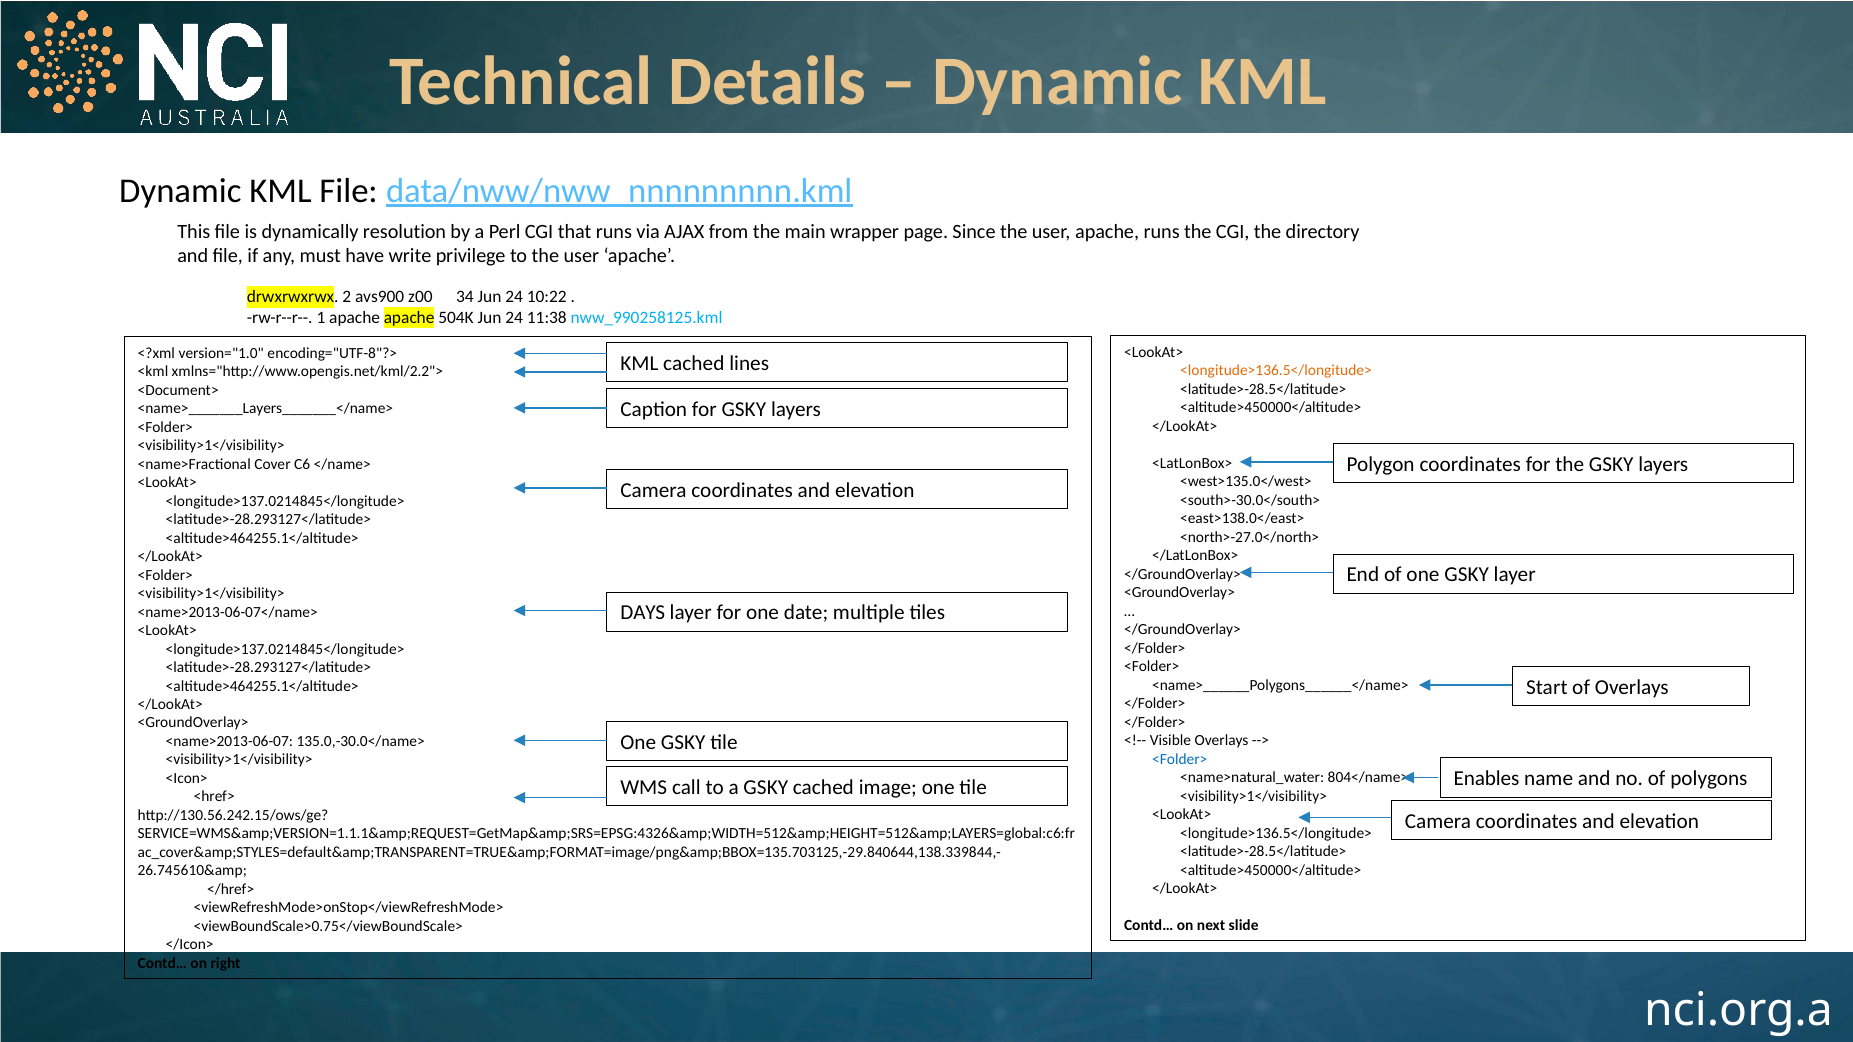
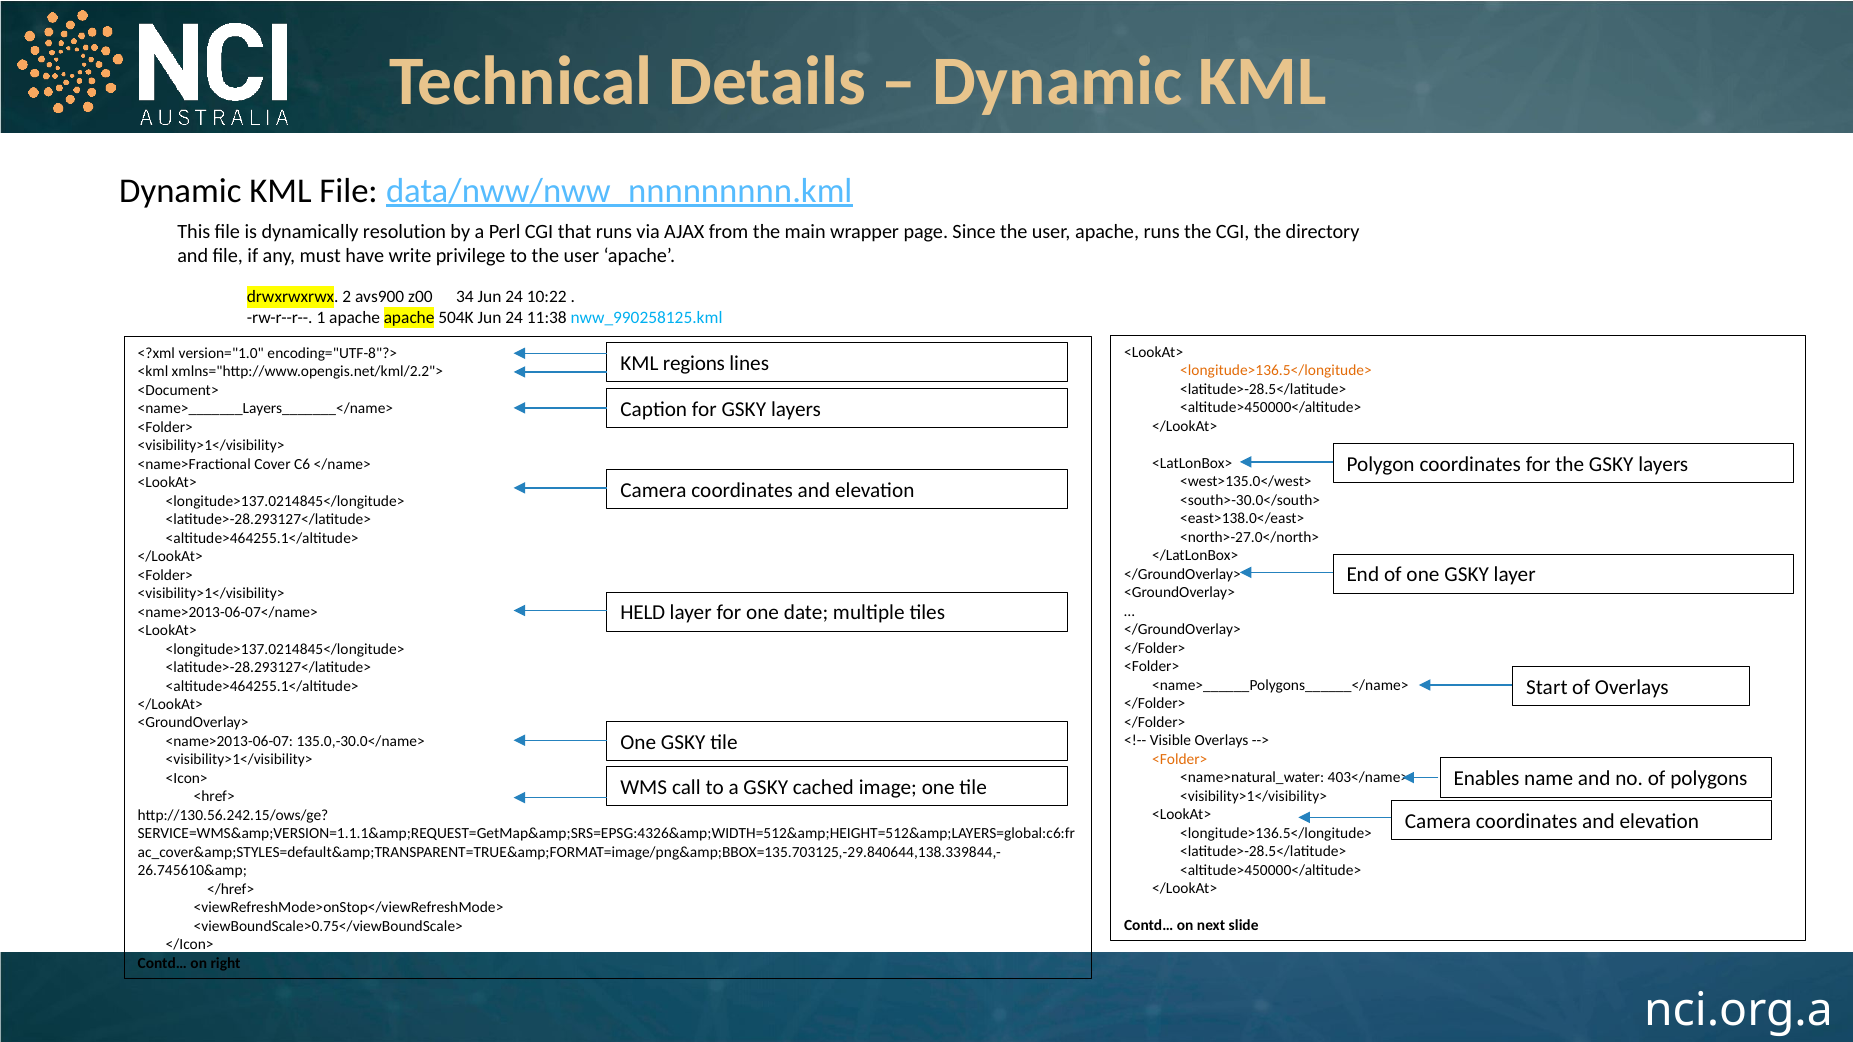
KML cached: cached -> regions
DAYS: DAYS -> HELD
<Folder> at (1180, 759) colour: blue -> orange
804</name>: 804</name> -> 403</name>
